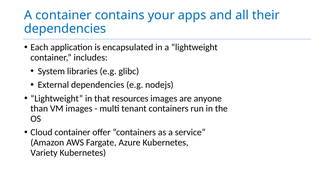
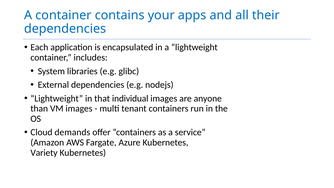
resources: resources -> individual
Cloud container: container -> demands
